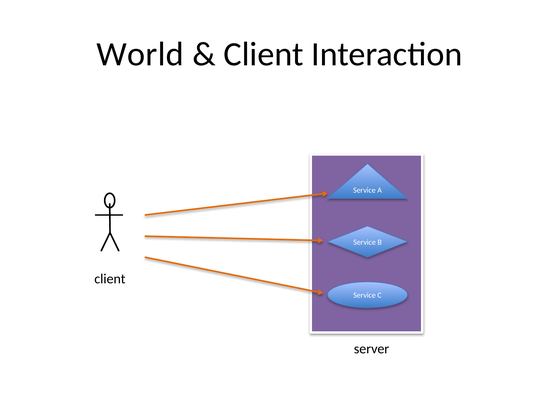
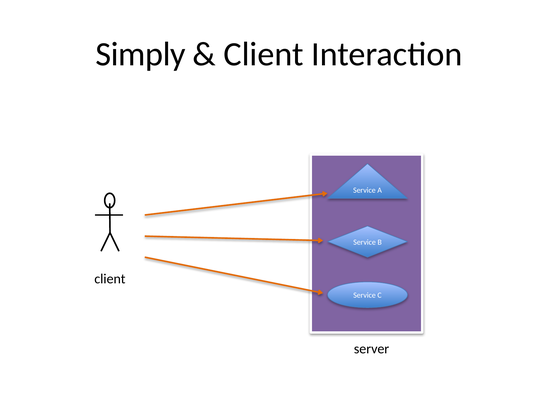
World: World -> Simply
